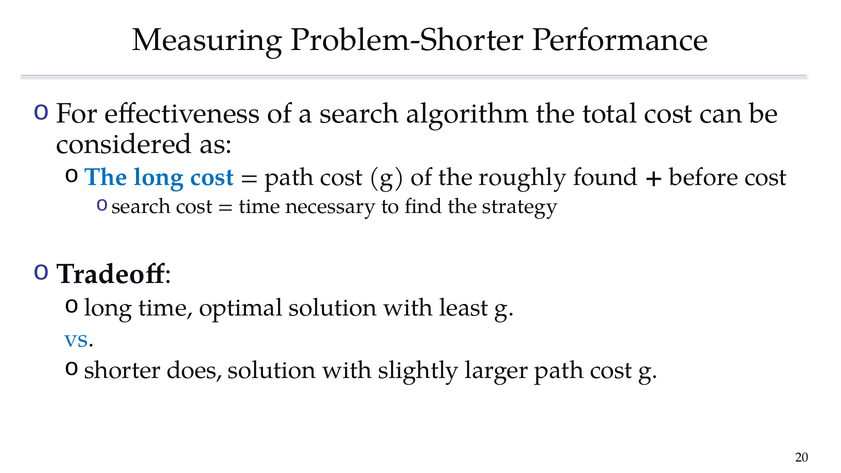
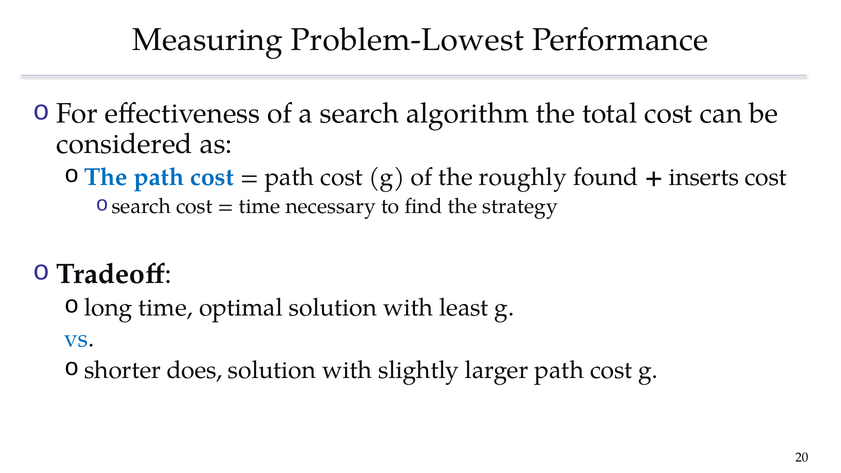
Problem-Shorter: Problem-Shorter -> Problem-Lowest
The long: long -> path
before: before -> inserts
